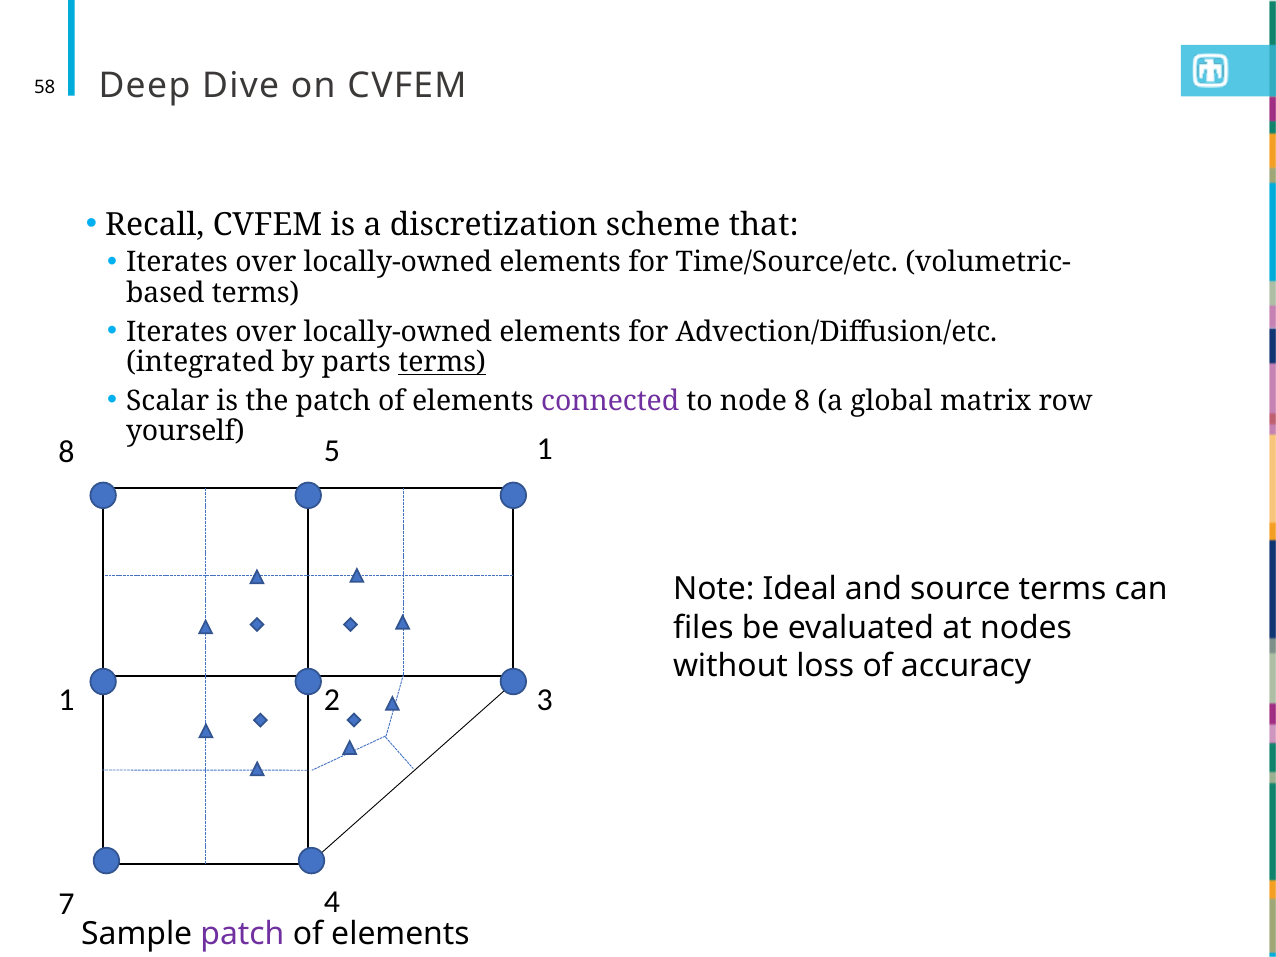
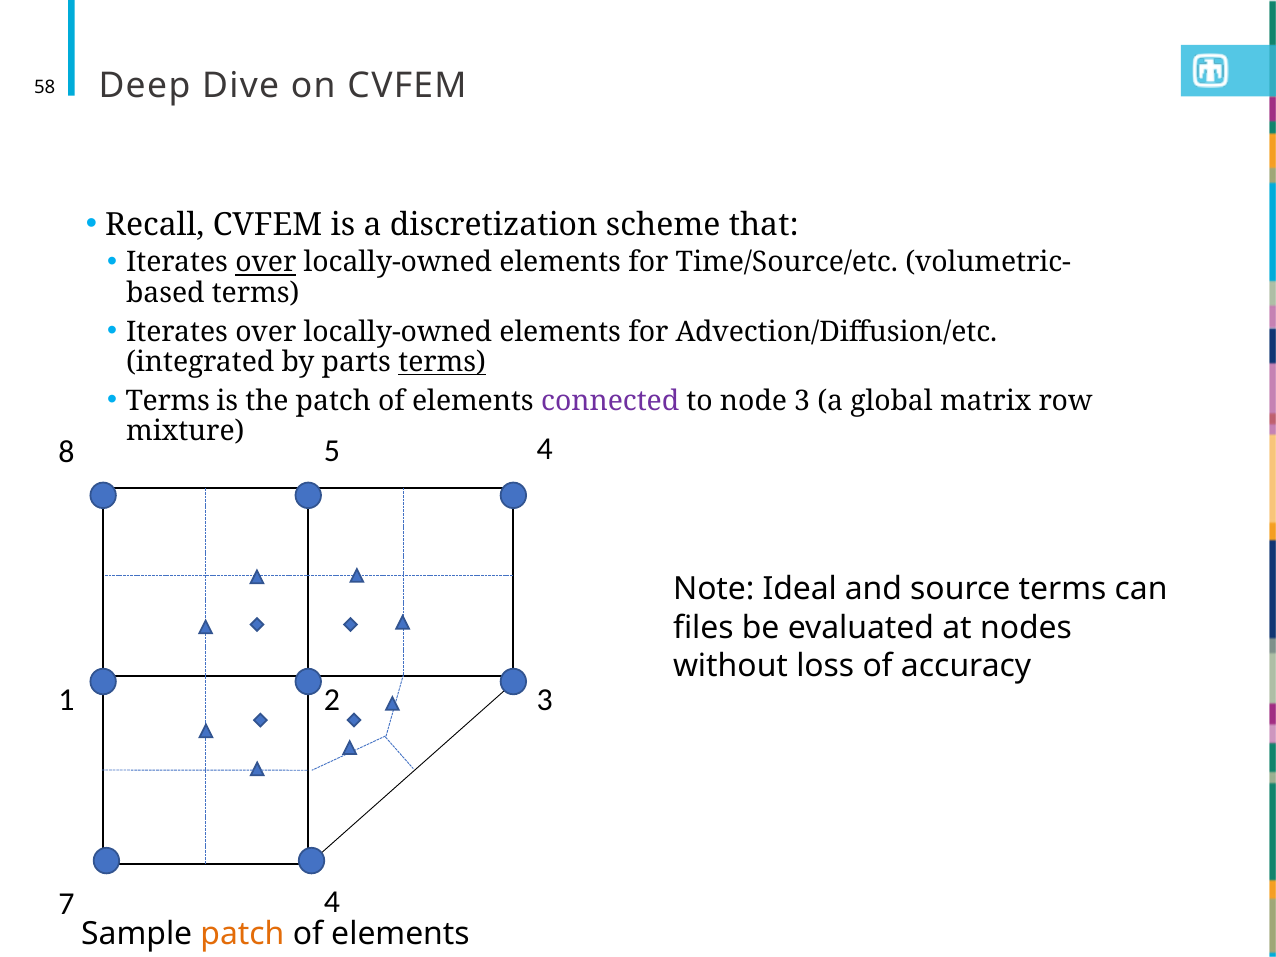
over at (266, 262) underline: none -> present
Scalar at (168, 401): Scalar -> Terms
node 8: 8 -> 3
yourself: yourself -> mixture
5 1: 1 -> 4
patch at (242, 934) colour: purple -> orange
